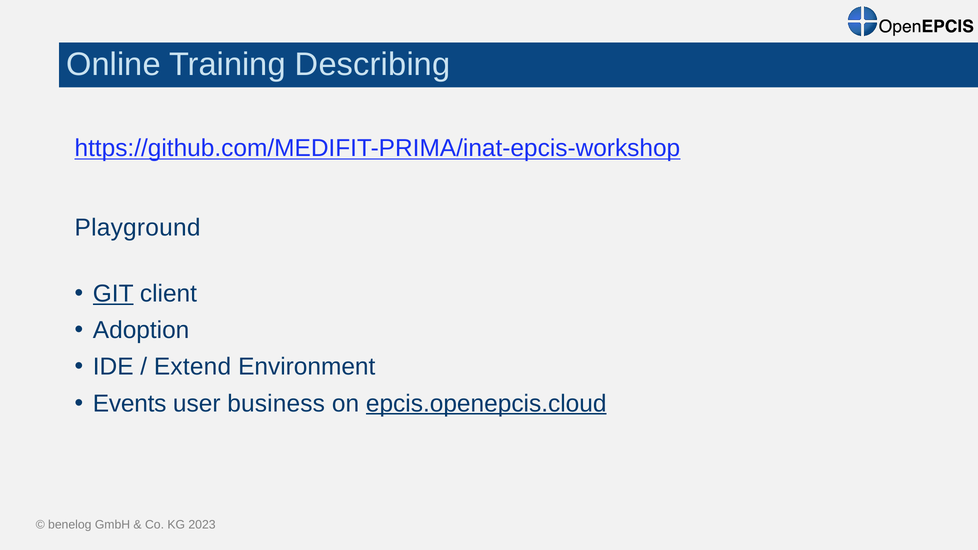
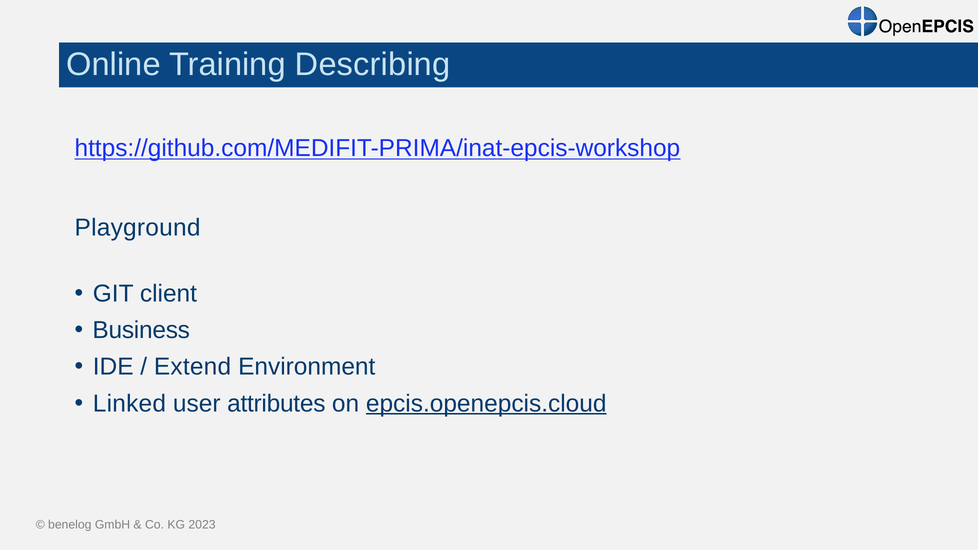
GIT underline: present -> none
Adoption: Adoption -> Business
Events: Events -> Linked
business: business -> attributes
